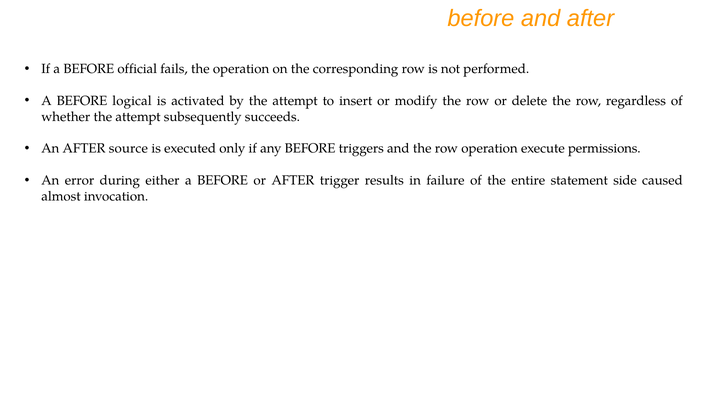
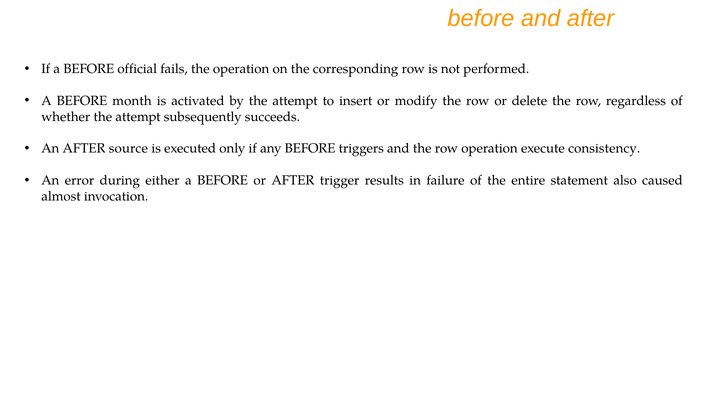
logical: logical -> month
permissions: permissions -> consistency
side: side -> also
